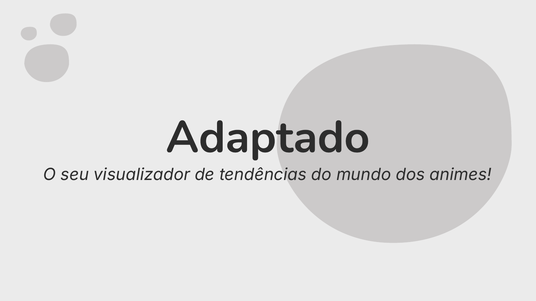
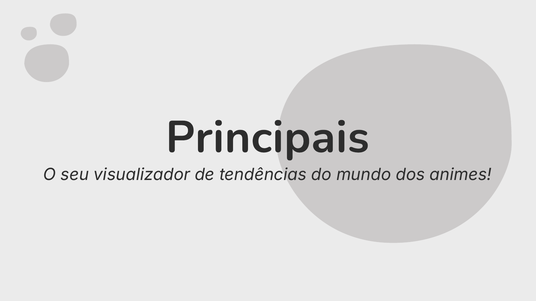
Adaptado: Adaptado -> Principais
